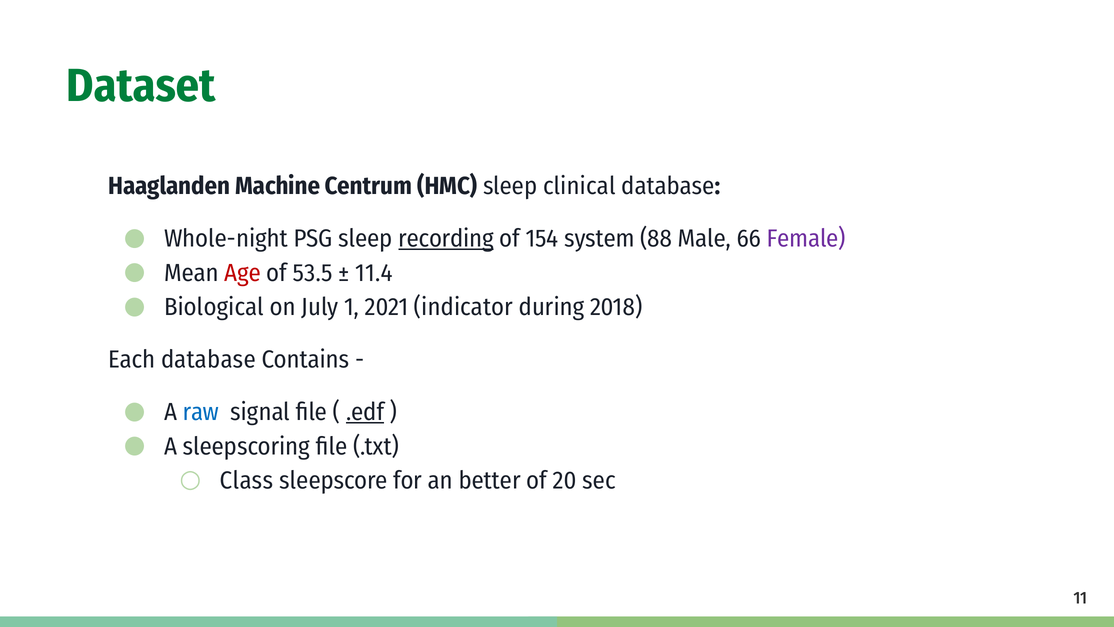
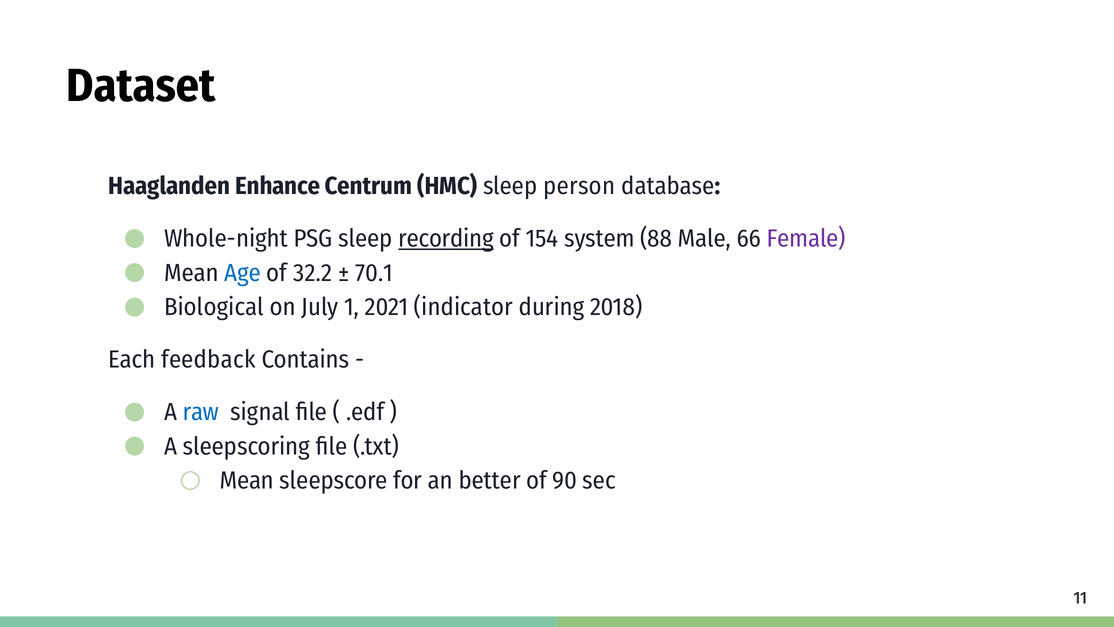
Dataset colour: green -> black
Machine: Machine -> Enhance
clinical: clinical -> person
Age colour: red -> blue
53.5: 53.5 -> 32.2
11.4: 11.4 -> 70.1
Each database: database -> feedback
.edf underline: present -> none
Class at (247, 480): Class -> Mean
20: 20 -> 90
